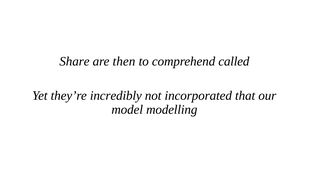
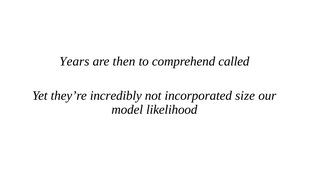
Share: Share -> Years
that: that -> size
modelling: modelling -> likelihood
